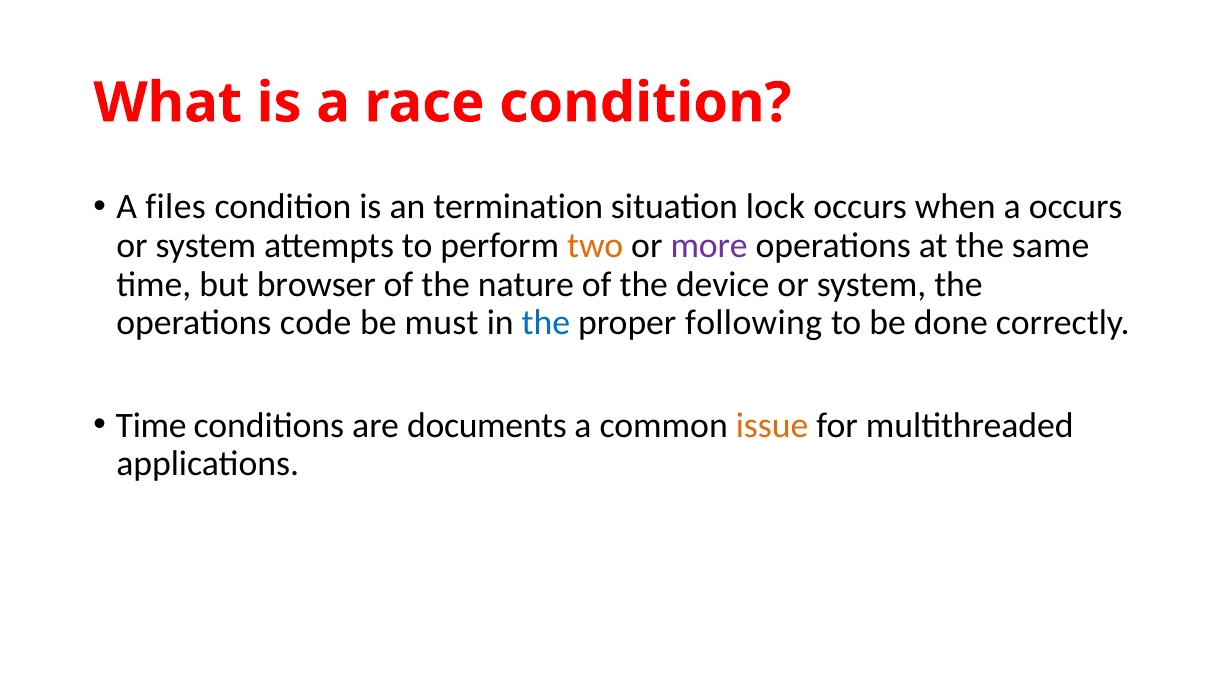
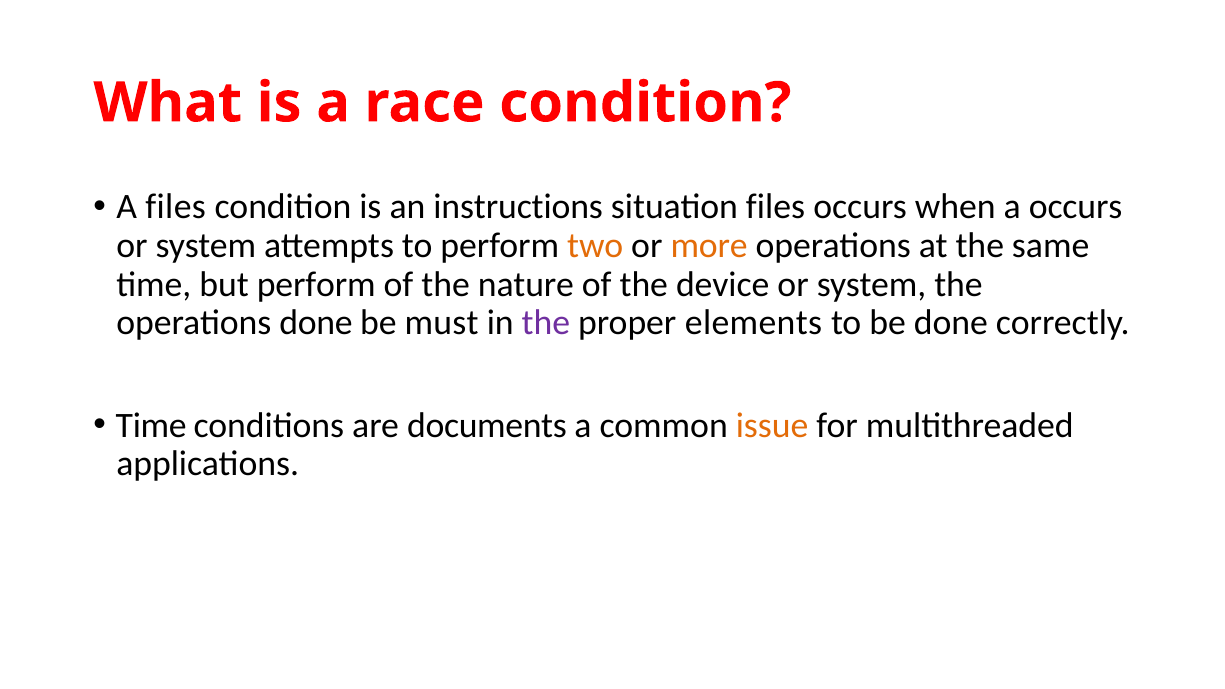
termination: termination -> instructions
situation lock: lock -> files
more colour: purple -> orange
but browser: browser -> perform
operations code: code -> done
the at (546, 323) colour: blue -> purple
following: following -> elements
